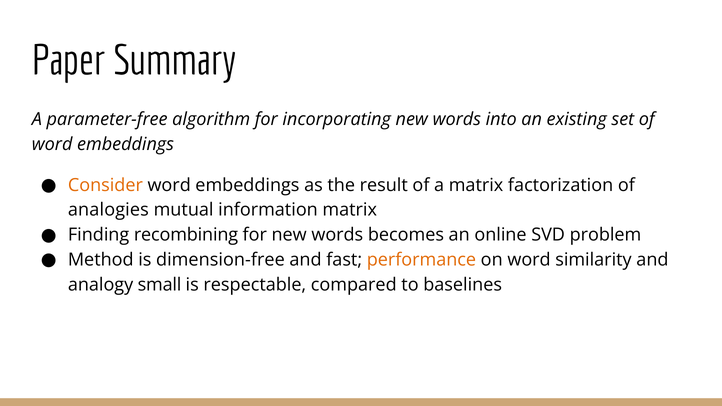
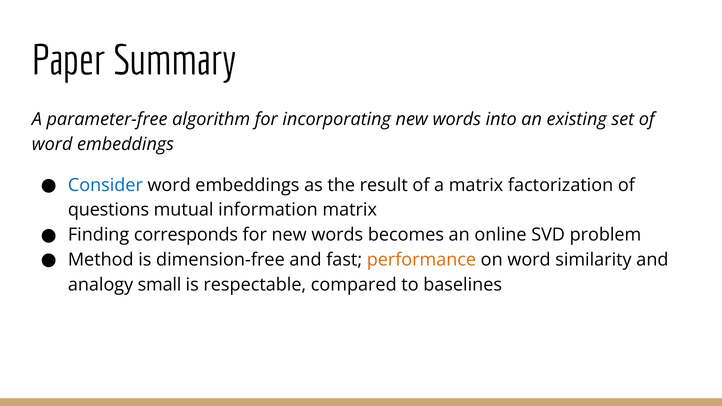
Consider colour: orange -> blue
analogies: analogies -> questions
recombining: recombining -> corresponds
